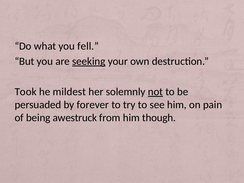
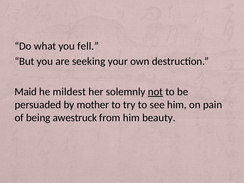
seeking underline: present -> none
Took: Took -> Maid
forever: forever -> mother
though: though -> beauty
